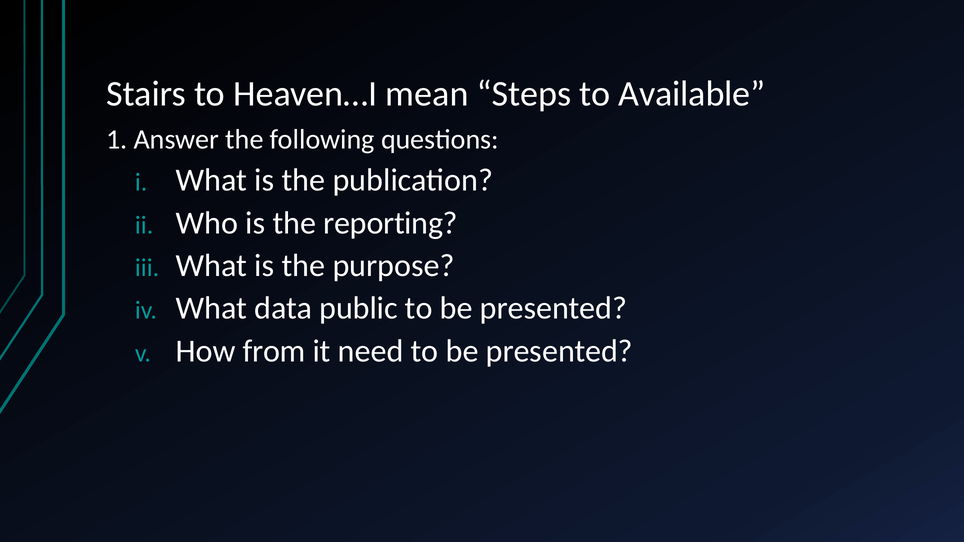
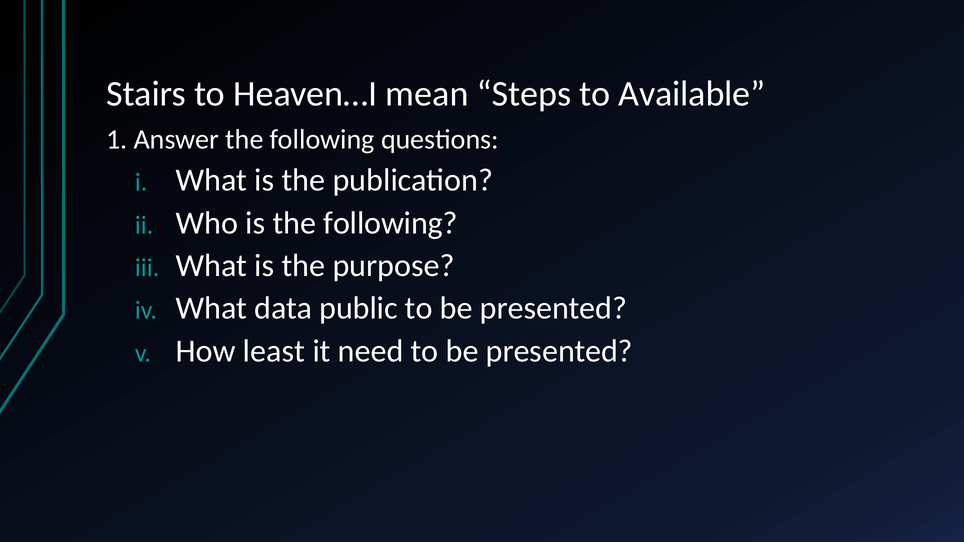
is the reporting: reporting -> following
from: from -> least
